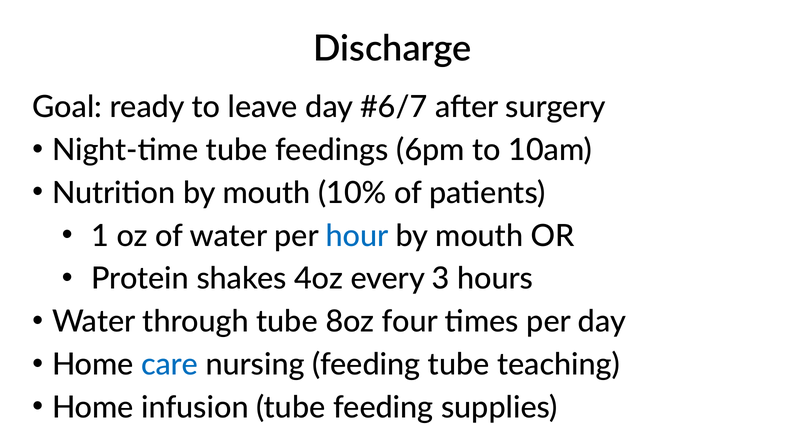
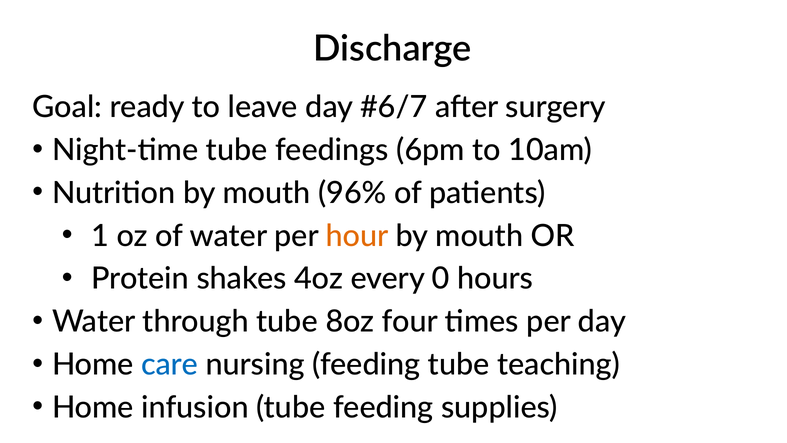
10%: 10% -> 96%
hour colour: blue -> orange
3: 3 -> 0
